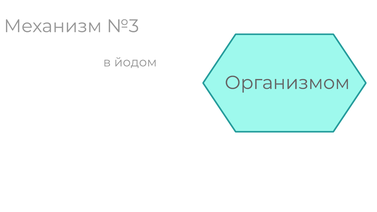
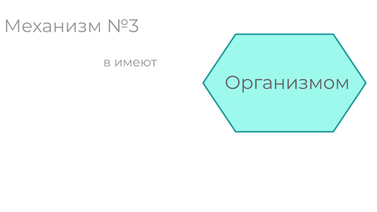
йодом: йодом -> имеют
